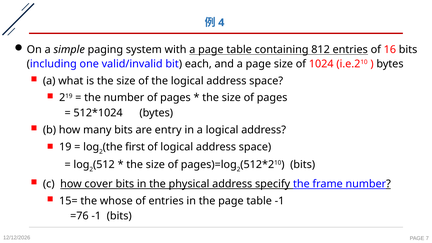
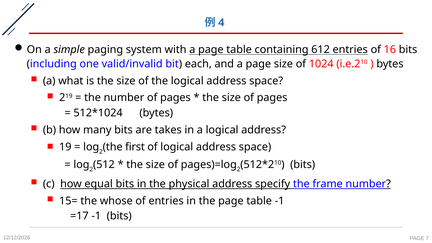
812: 812 -> 612
entry: entry -> takes
cover: cover -> equal
=76: =76 -> =17
